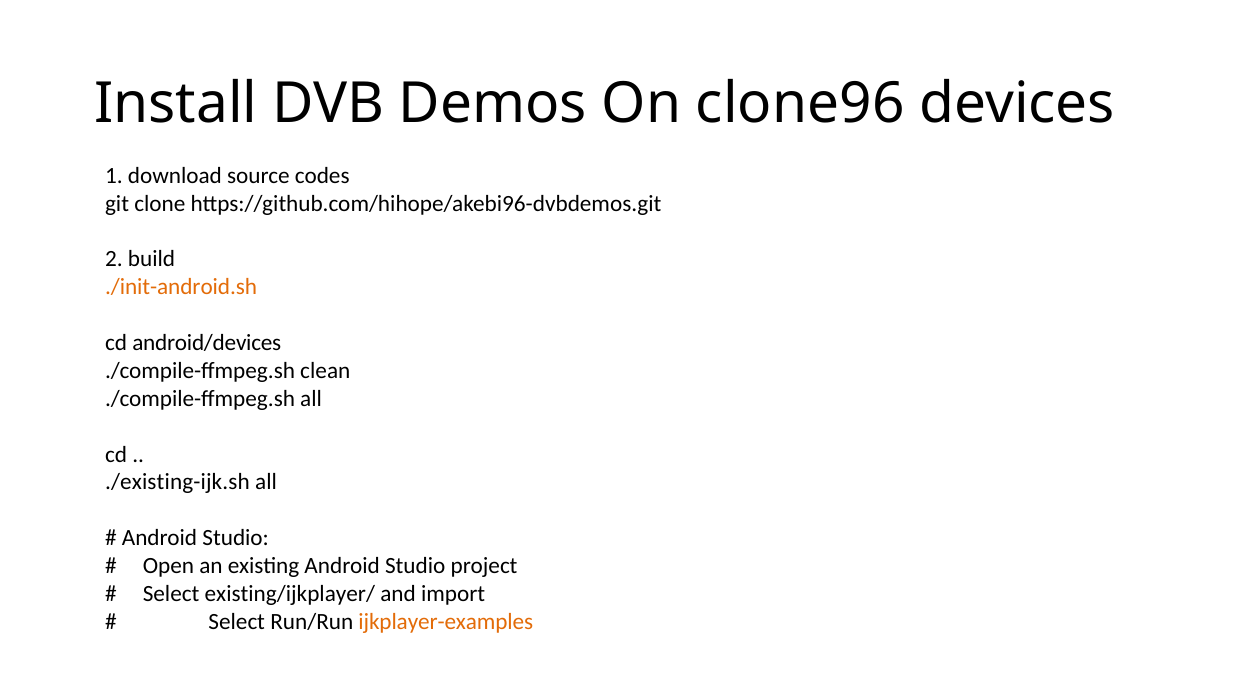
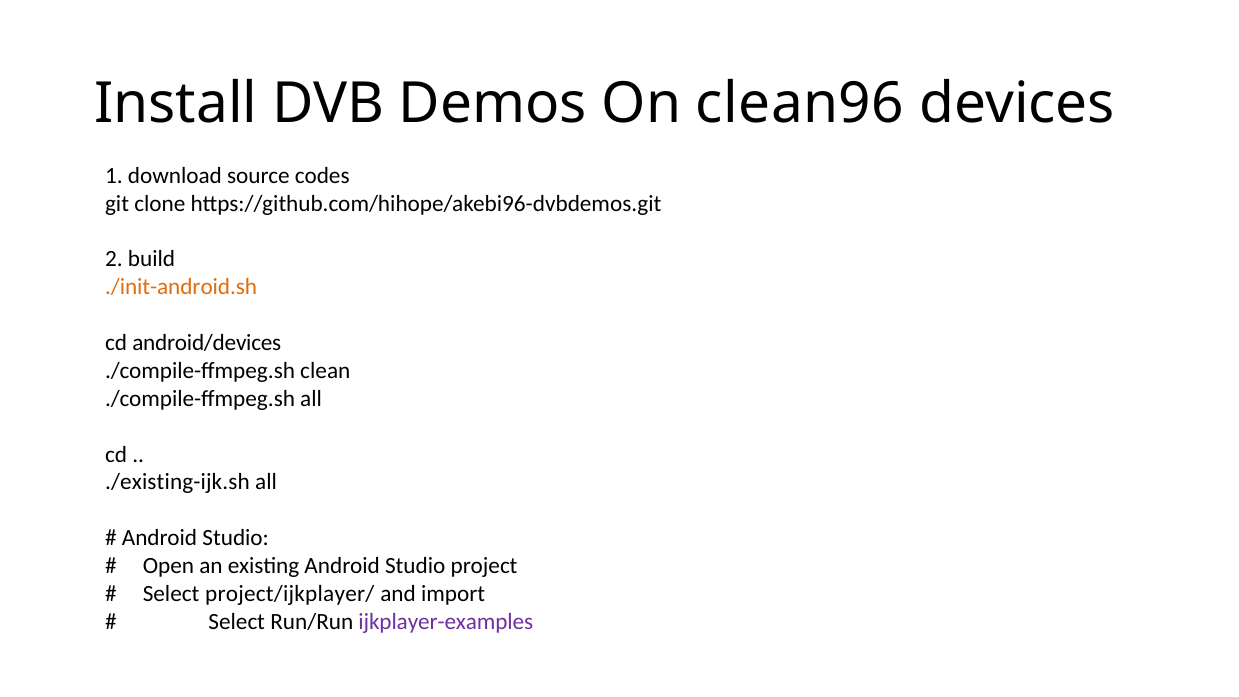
clone96: clone96 -> clean96
existing/ijkplayer/: existing/ijkplayer/ -> project/ijkplayer/
ijkplayer-examples colour: orange -> purple
